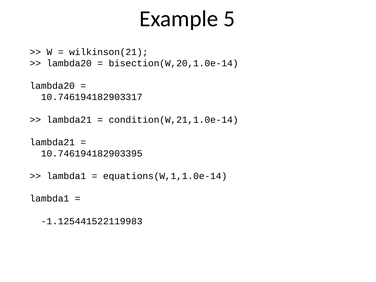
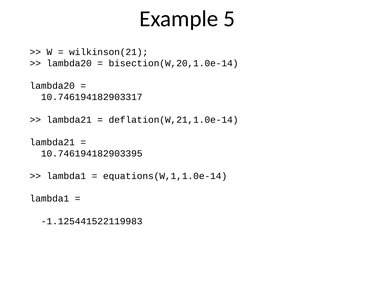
condition(W,21,1.0e-14: condition(W,21,1.0e-14 -> deflation(W,21,1.0e-14
